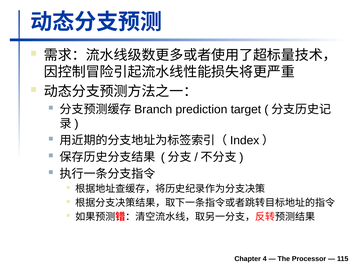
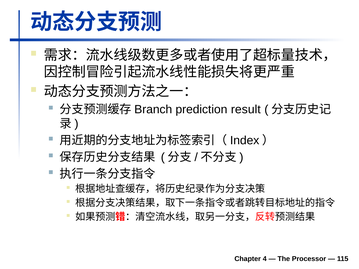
target: target -> result
